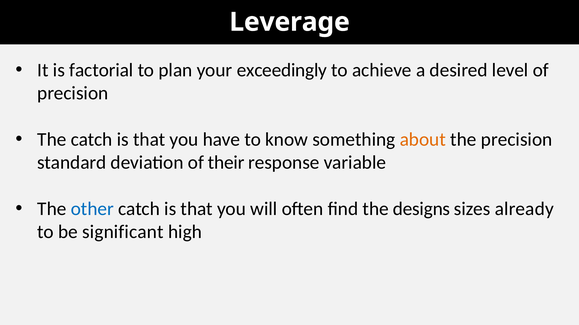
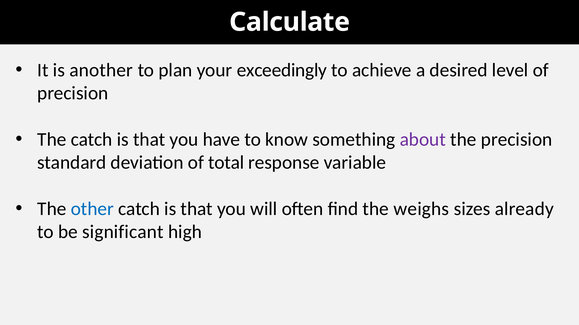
Leverage: Leverage -> Calculate
factorial: factorial -> another
about colour: orange -> purple
their: their -> total
designs: designs -> weighs
